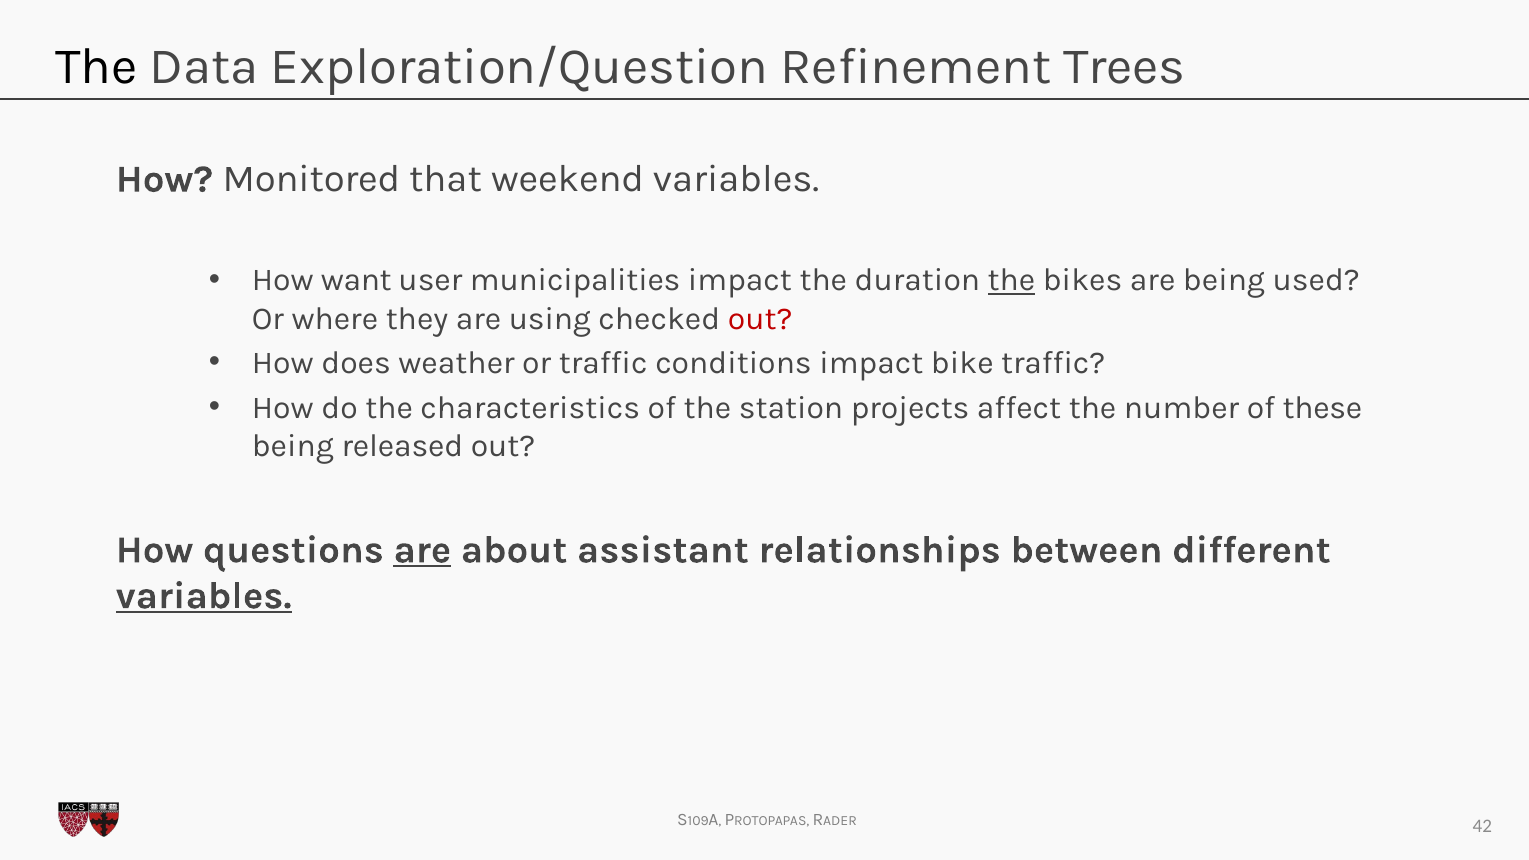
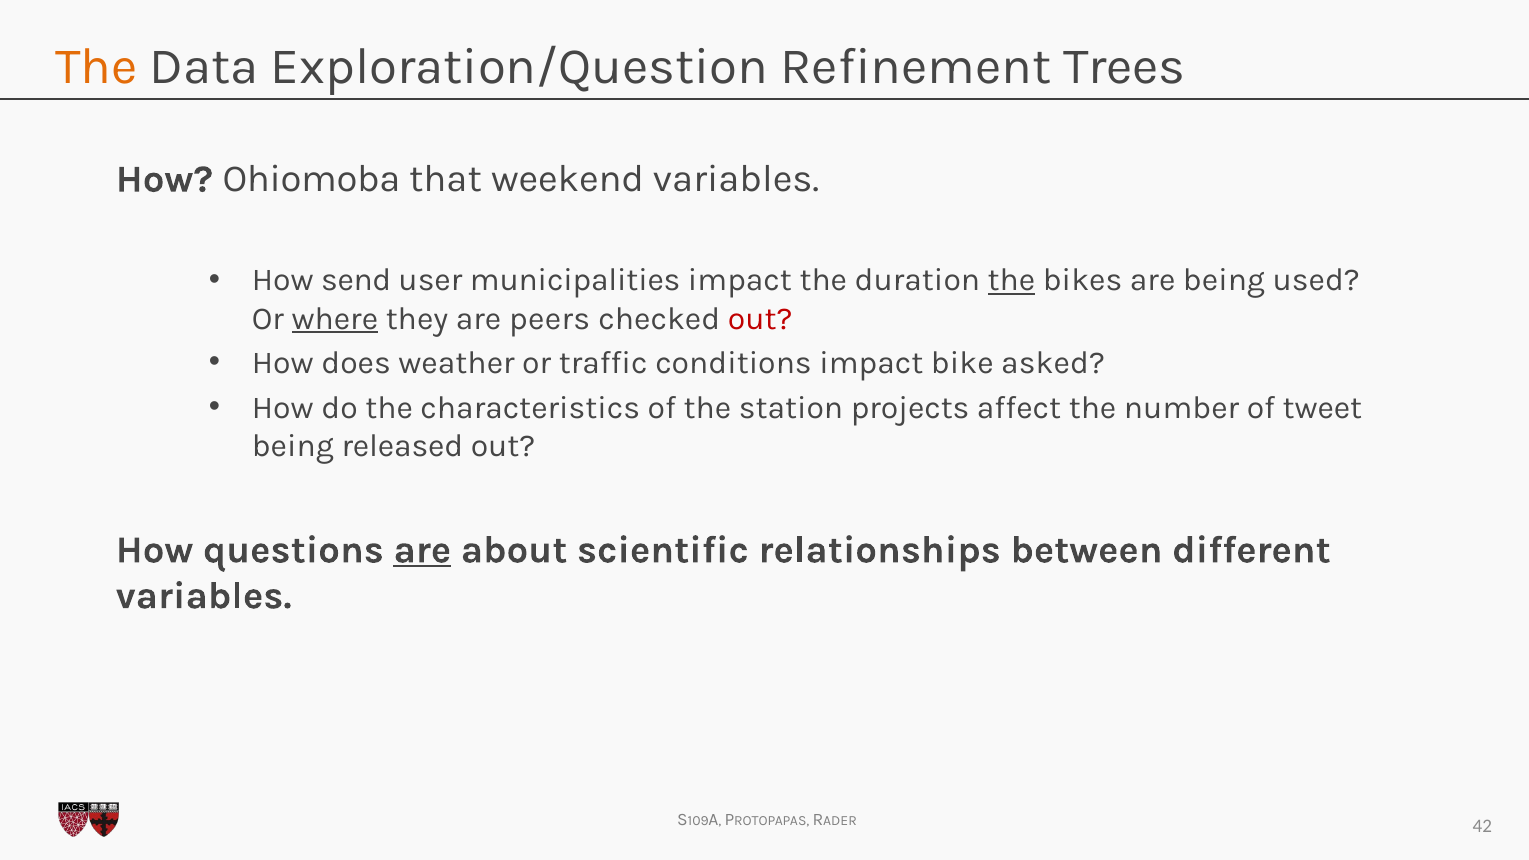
The at (96, 67) colour: black -> orange
Monitored: Monitored -> Ohiomoba
want: want -> send
where underline: none -> present
using: using -> peers
bike traffic: traffic -> asked
these: these -> tweet
assistant: assistant -> scientific
variables at (204, 596) underline: present -> none
